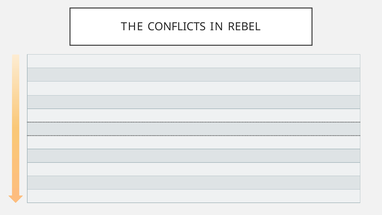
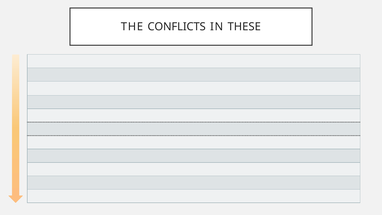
REBEL: REBEL -> THESE
